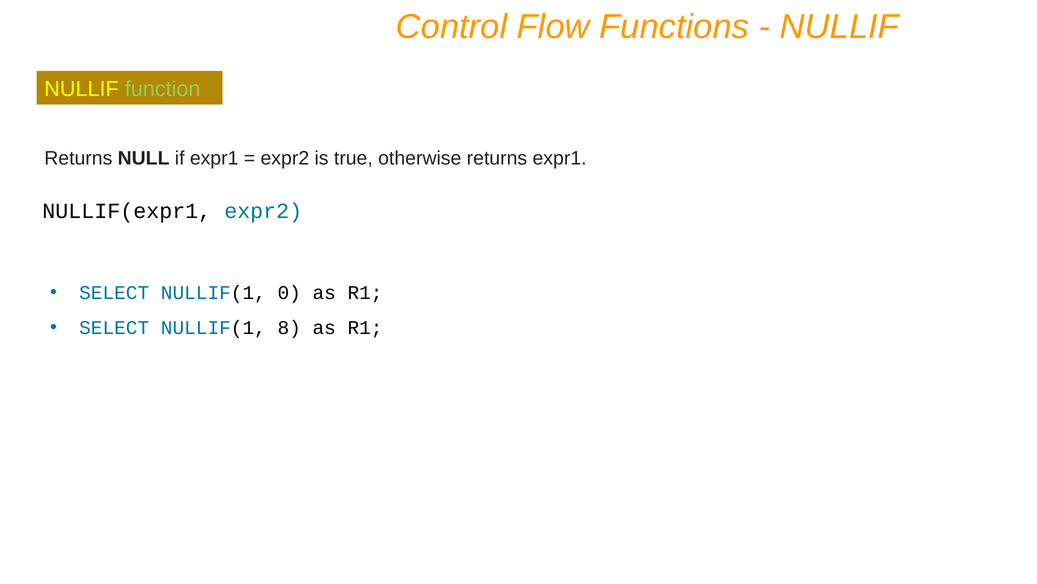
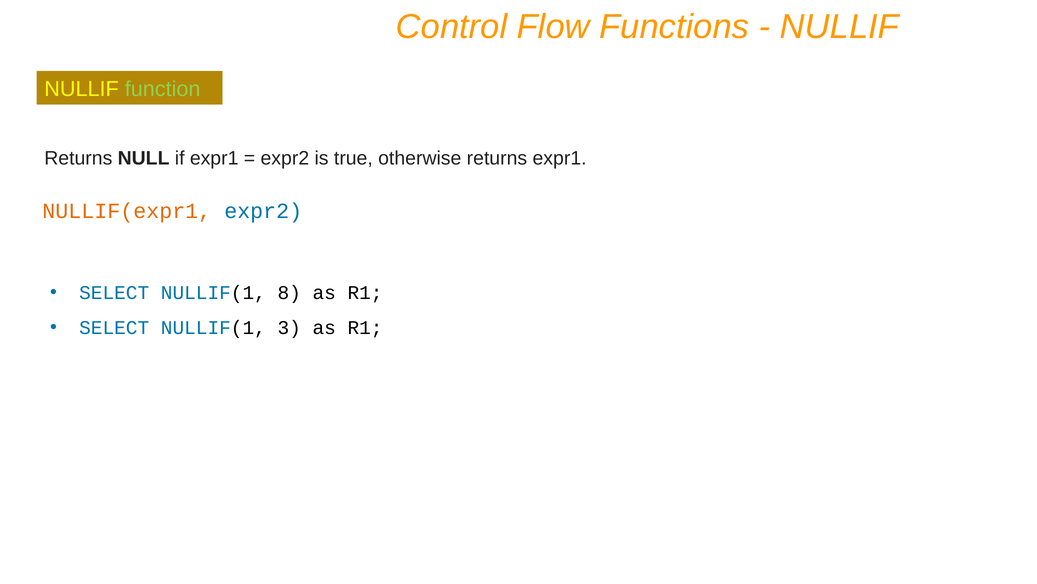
NULLIF(expr1 colour: black -> orange
0: 0 -> 8
8: 8 -> 3
